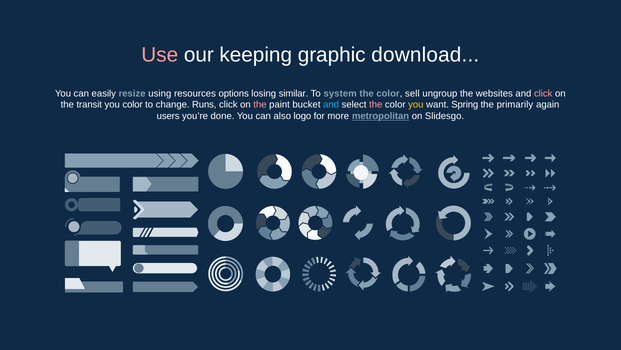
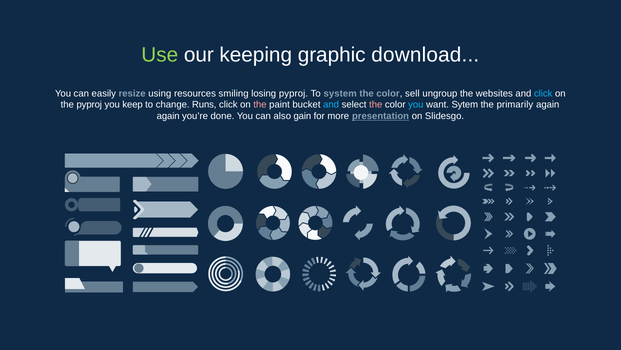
Use colour: pink -> light green
options: options -> smiling
losing similar: similar -> pyproj
click at (543, 93) colour: pink -> light blue
the transit: transit -> pyproj
you color: color -> keep
you at (416, 105) colour: yellow -> light blue
Spring: Spring -> Sytem
users at (168, 116): users -> again
logo: logo -> gain
metropolitan: metropolitan -> presentation
